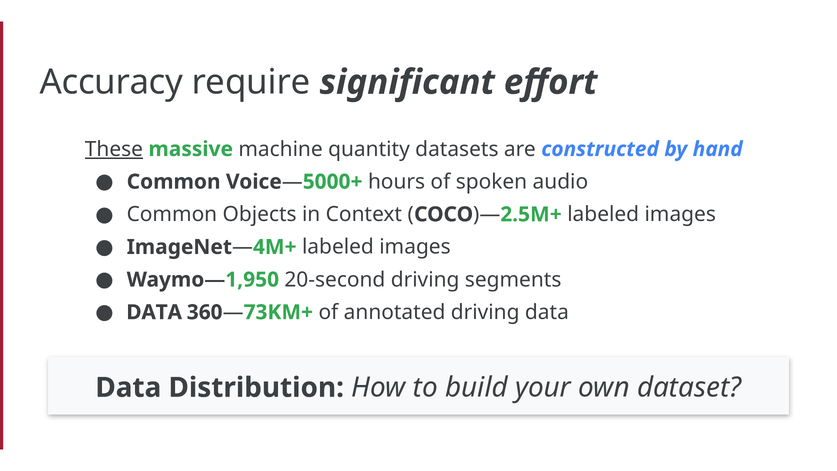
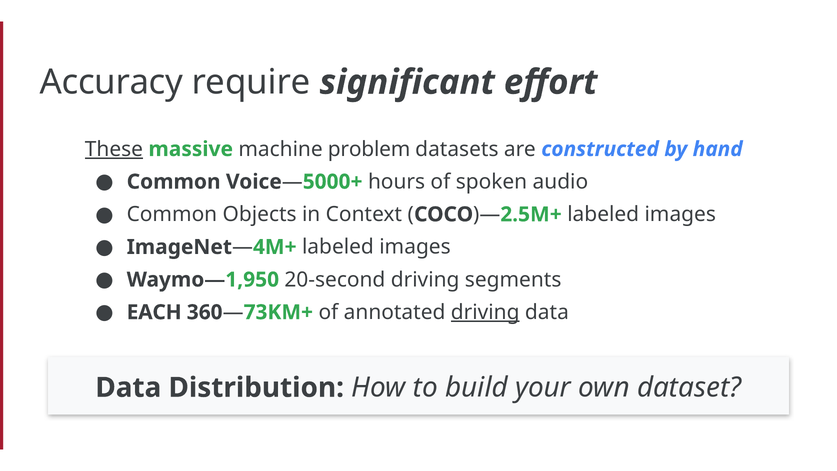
quantity: quantity -> problem
DATA at (154, 312): DATA -> EACH
driving at (485, 312) underline: none -> present
